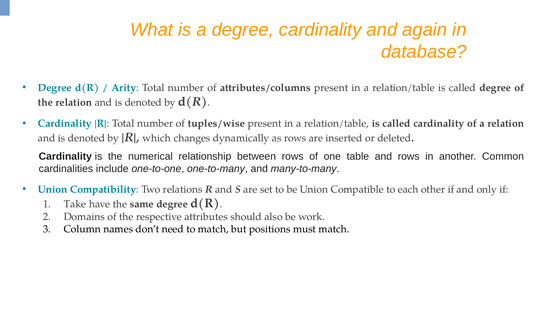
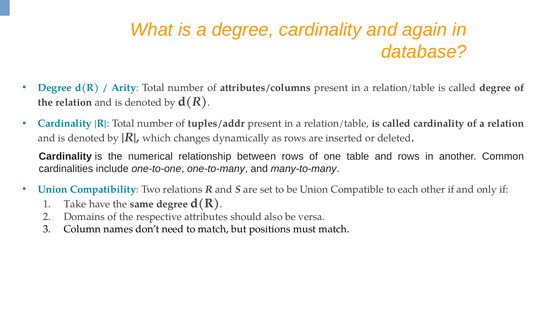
tuples/wise: tuples/wise -> tuples/addr
work: work -> versa
